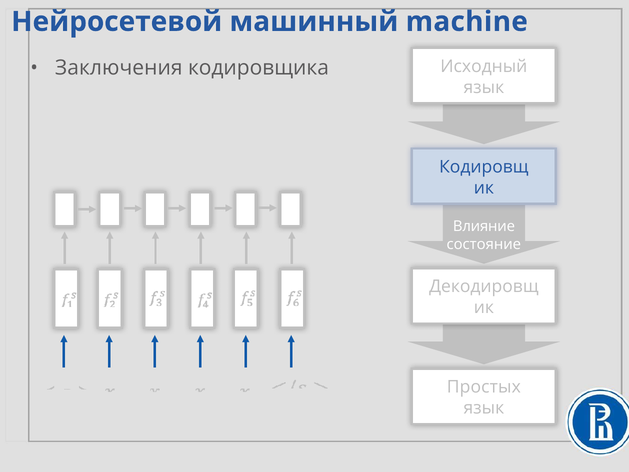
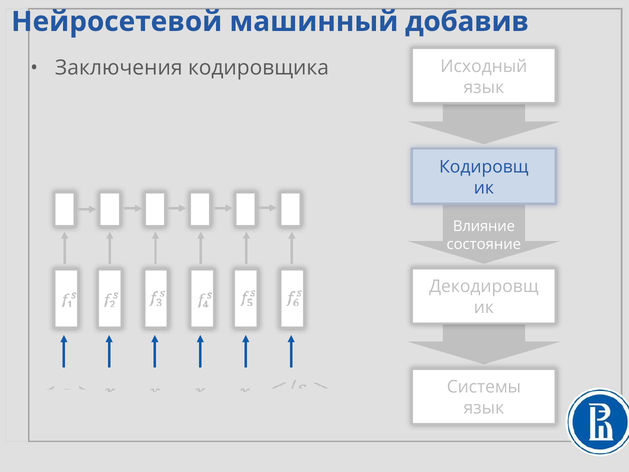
machine: machine -> добавив
Простых: Простых -> Системы
